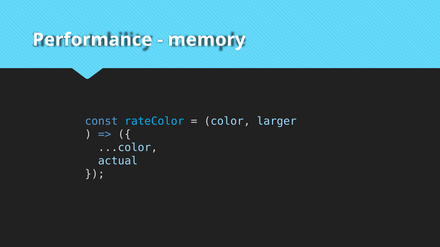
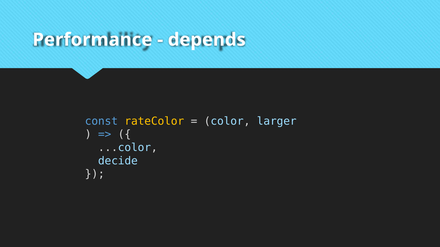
memory: memory -> depends
rateColor colour: light blue -> yellow
actual: actual -> decide
